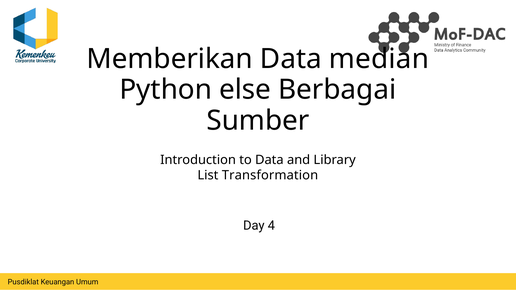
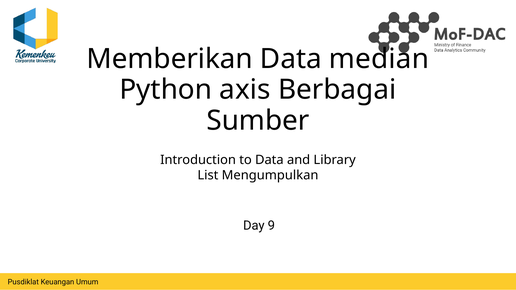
else: else -> axis
Transformation: Transformation -> Mengumpulkan
4: 4 -> 9
